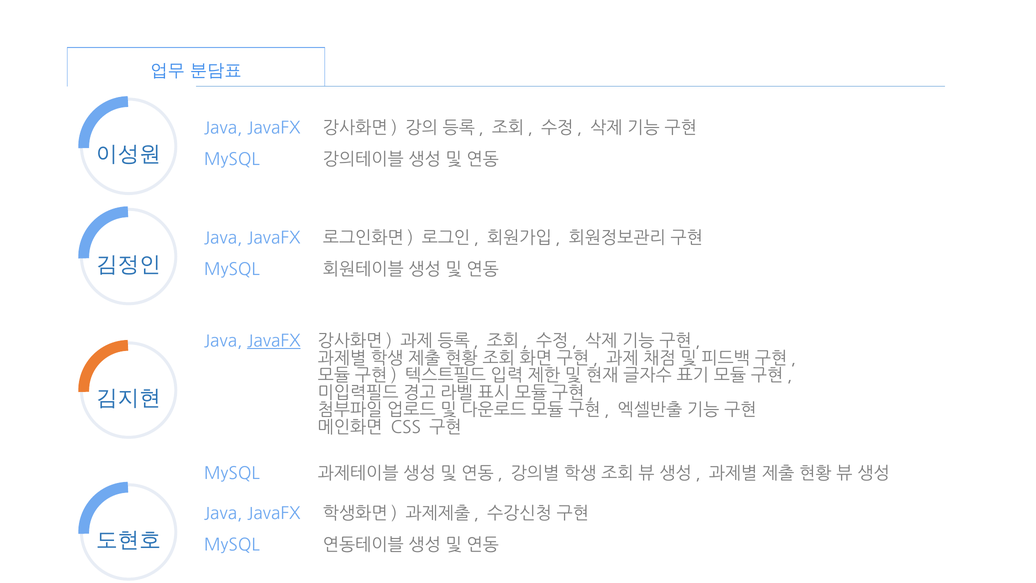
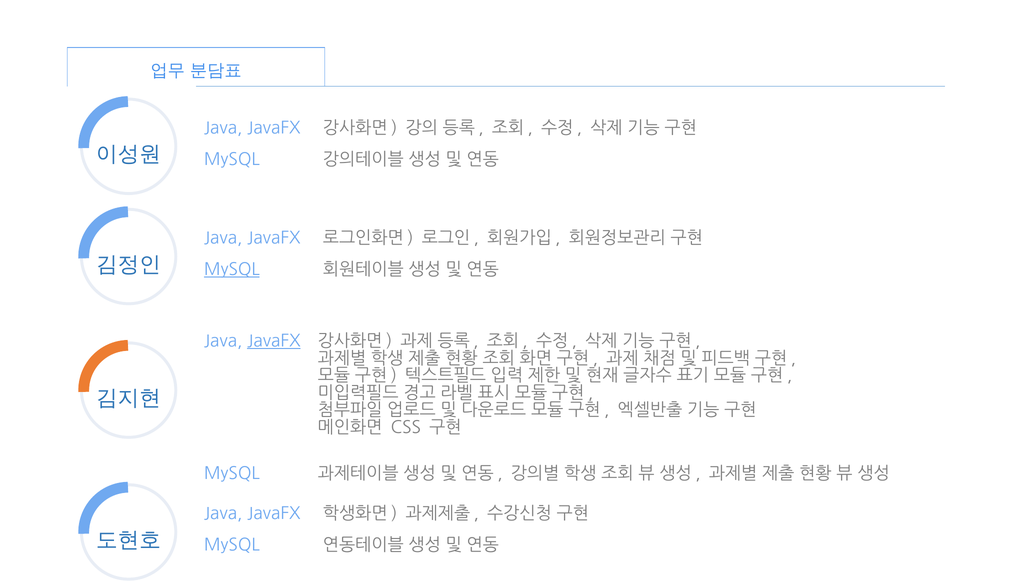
MySQL at (232, 269) underline: none -> present
